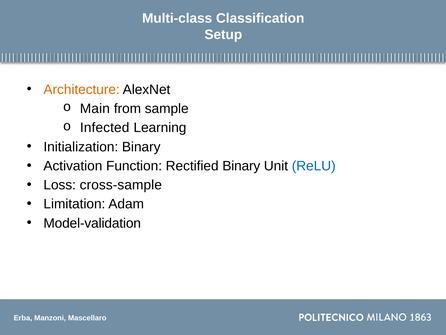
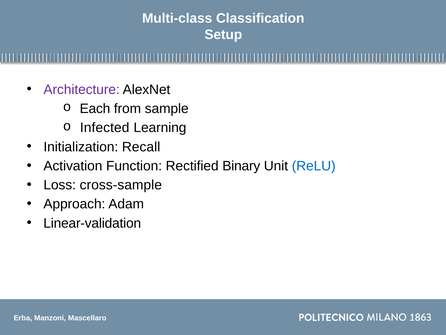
Architecture colour: orange -> purple
Main: Main -> Each
Initialization Binary: Binary -> Recall
Limitation: Limitation -> Approach
Model-validation: Model-validation -> Linear-validation
